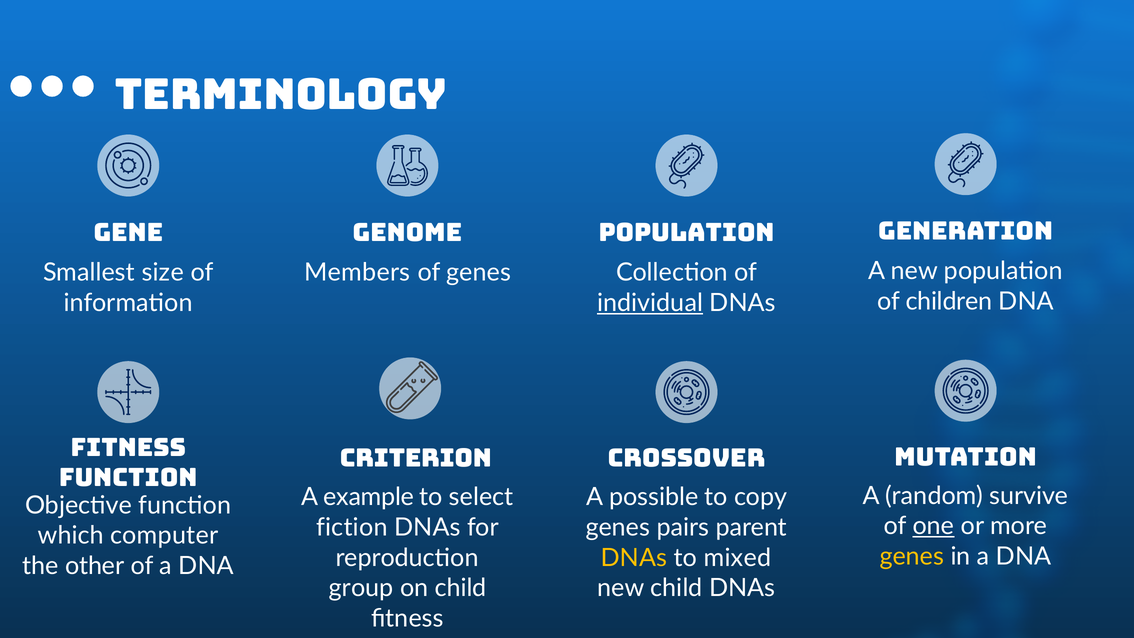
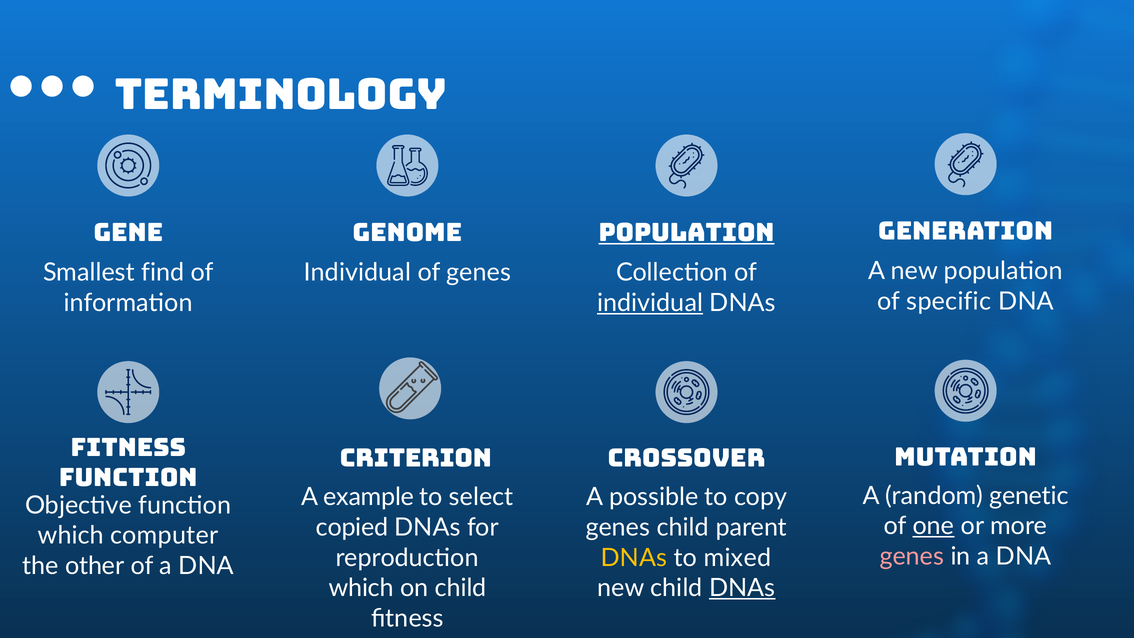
Population at (686, 233) underline: none -> present
size: size -> find
Members at (357, 272): Members -> Individual
children: children -> specific
survive: survive -> genetic
fiction: fiction -> copied
genes pairs: pairs -> child
genes at (912, 556) colour: yellow -> pink
group at (361, 588): group -> which
DNAs at (742, 588) underline: none -> present
